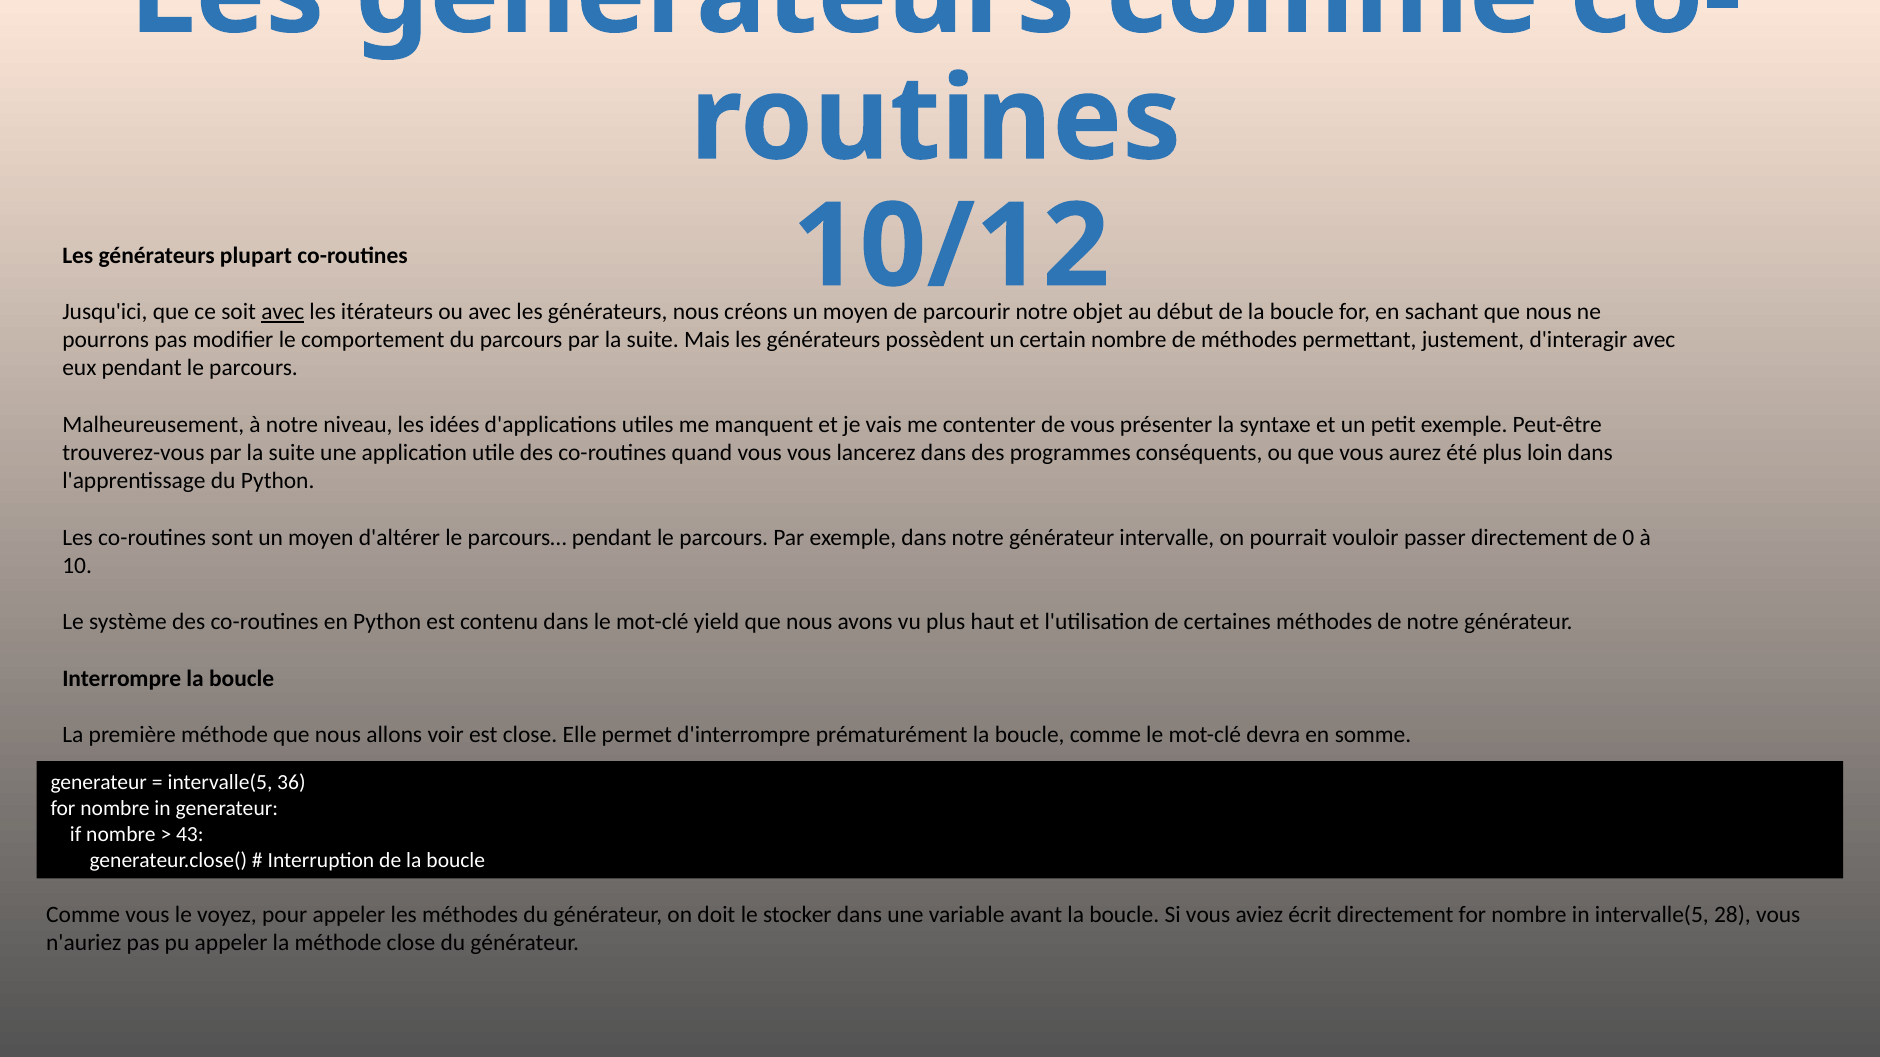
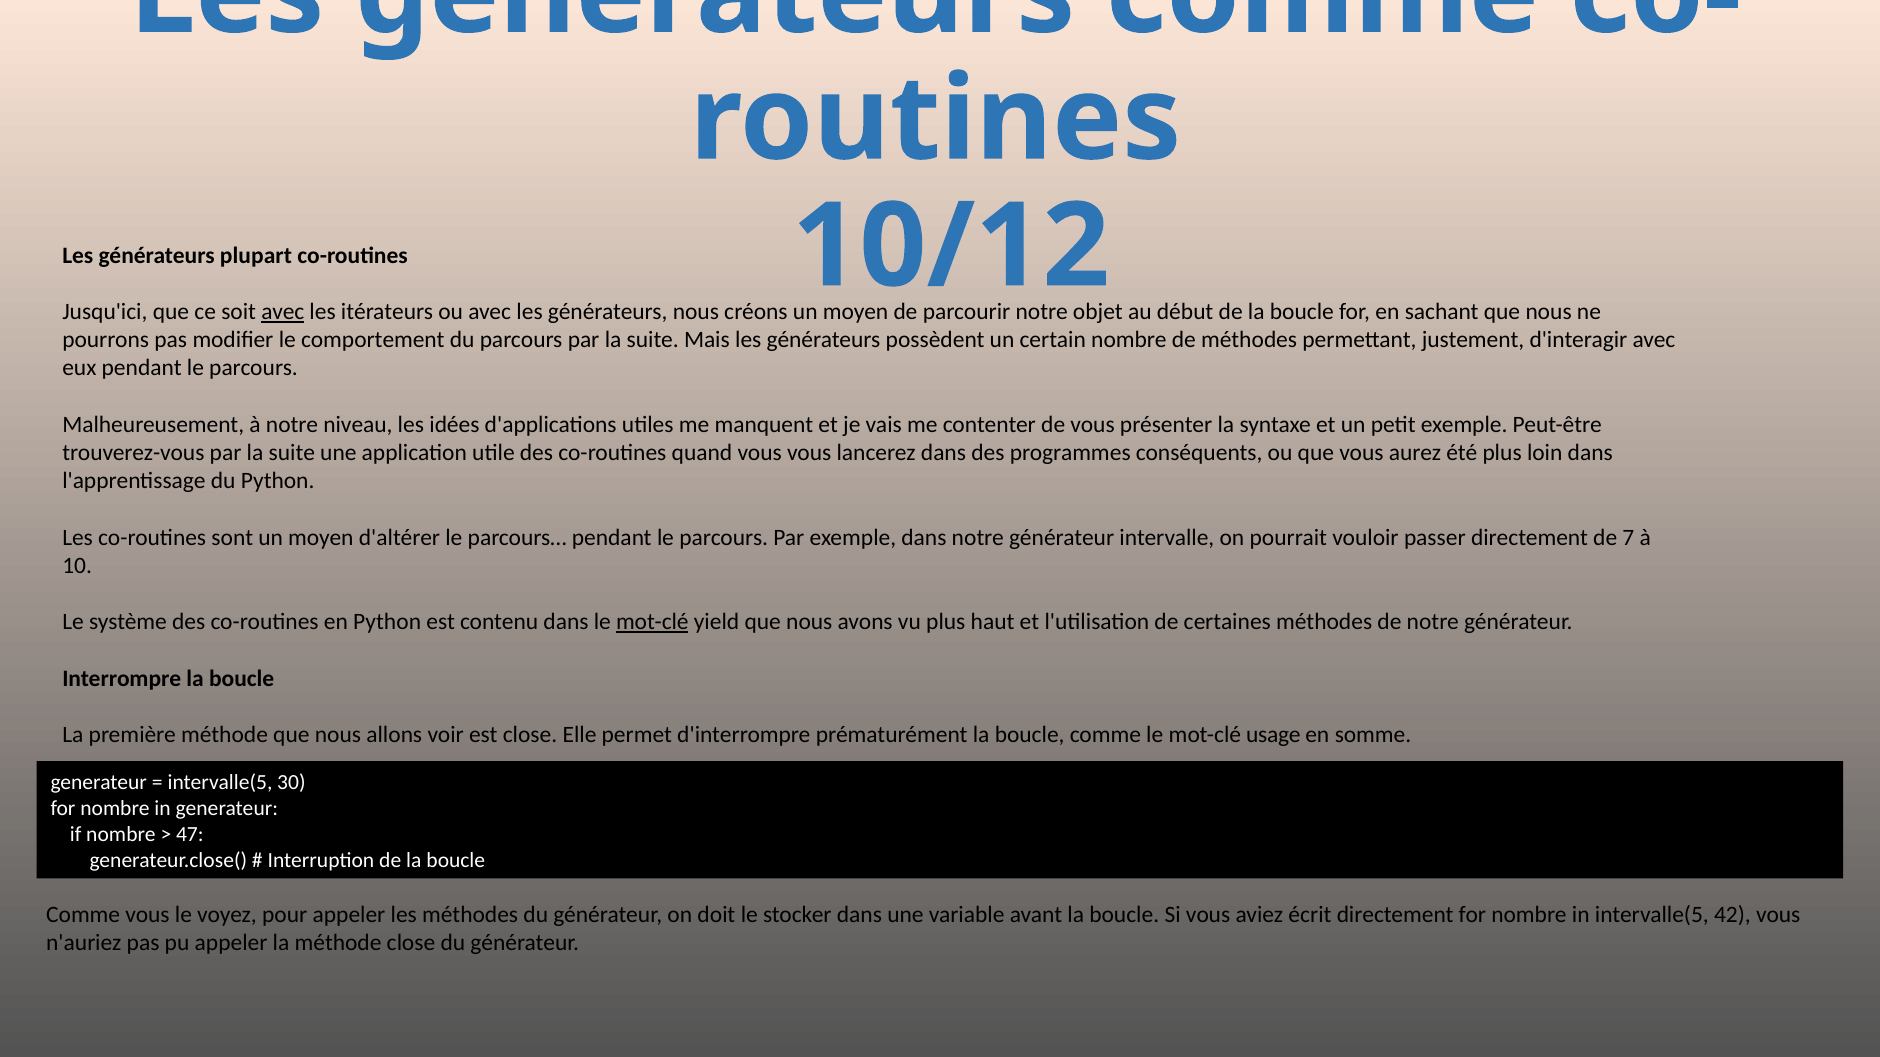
0: 0 -> 7
mot-clé at (652, 622) underline: none -> present
devra: devra -> usage
36: 36 -> 30
43: 43 -> 47
28: 28 -> 42
